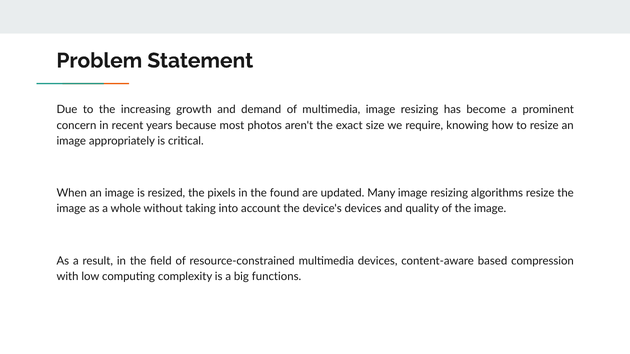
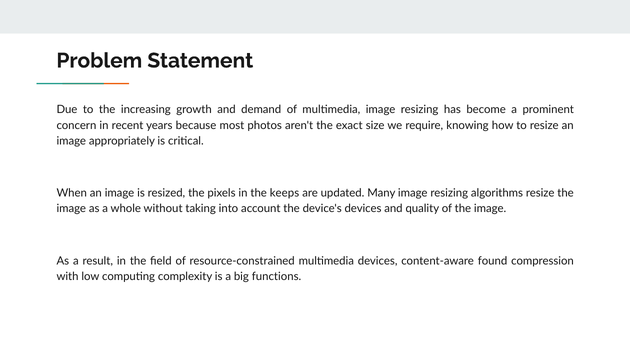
found: found -> keeps
based: based -> found
